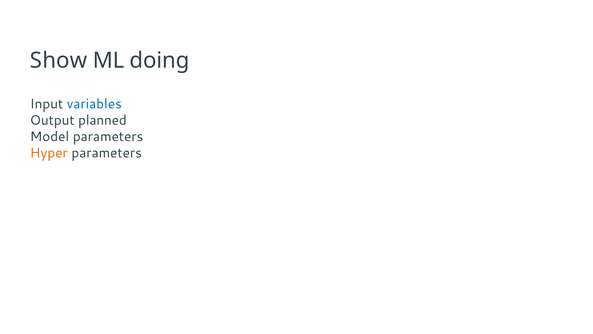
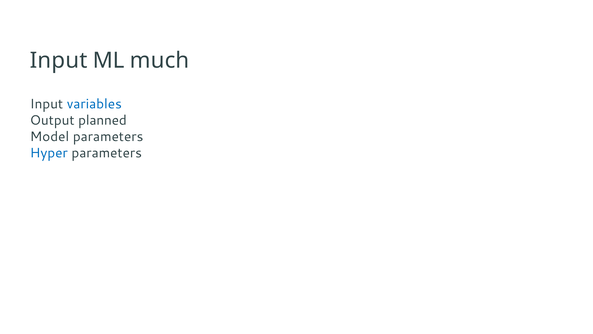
Show at (59, 60): Show -> Input
doing: doing -> much
Hyper colour: orange -> blue
